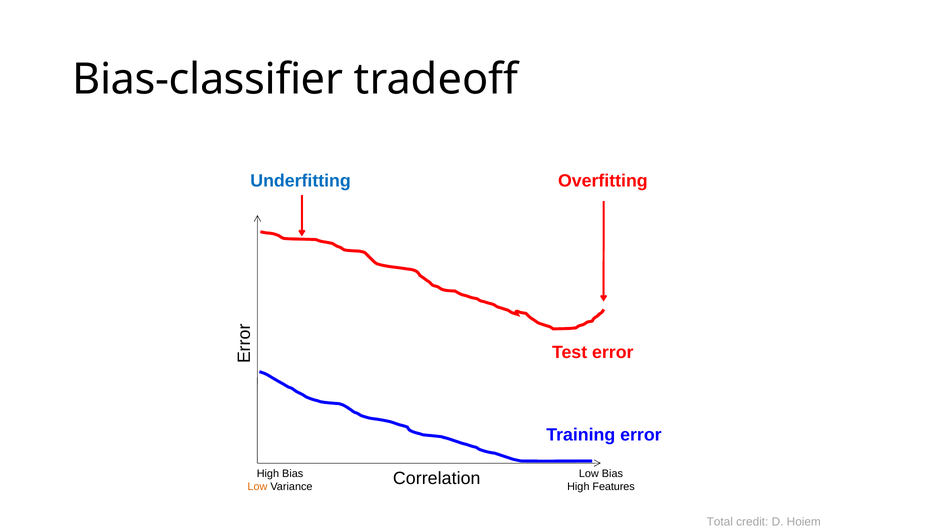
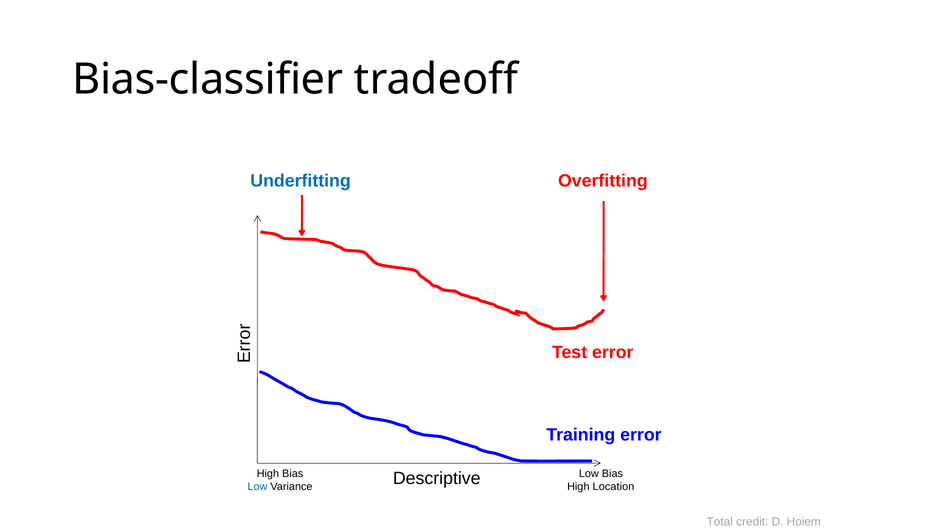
Correlation: Correlation -> Descriptive
Low at (257, 487) colour: orange -> blue
Features: Features -> Location
